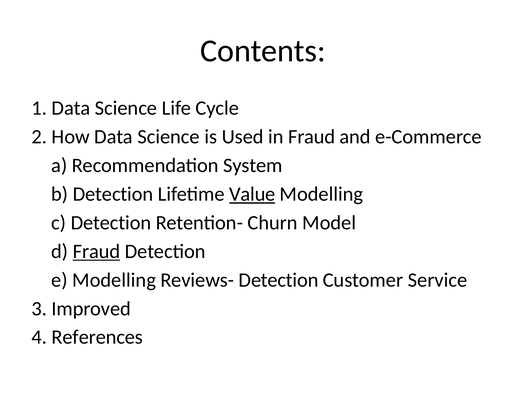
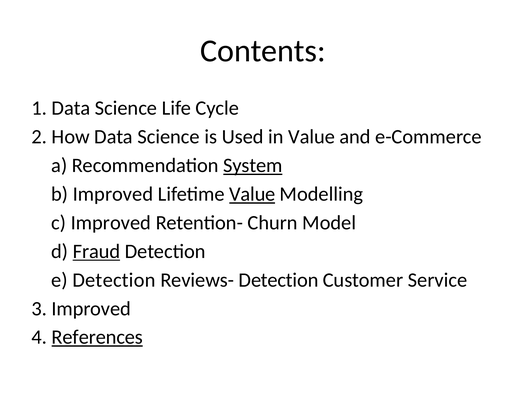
in Fraud: Fraud -> Value
System underline: none -> present
b Detection: Detection -> Improved
c Detection: Detection -> Improved
e Modelling: Modelling -> Detection
References underline: none -> present
